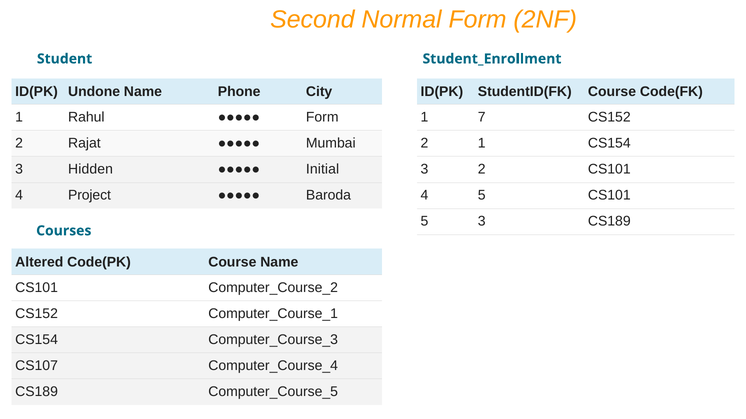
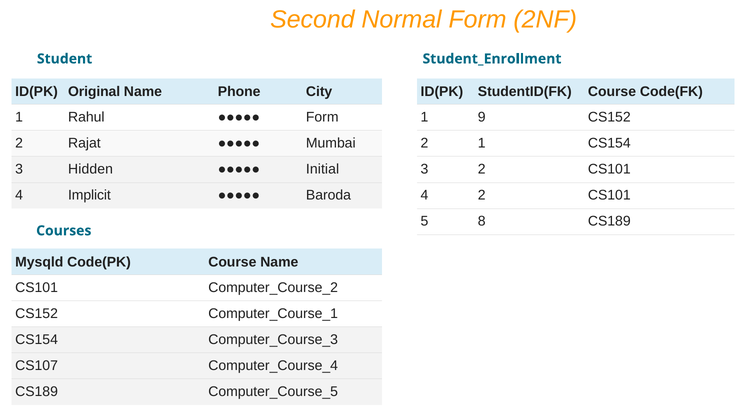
Undone: Undone -> Original
7: 7 -> 9
Project: Project -> Implicit
4 5: 5 -> 2
5 3: 3 -> 8
Altered: Altered -> Mysqld
